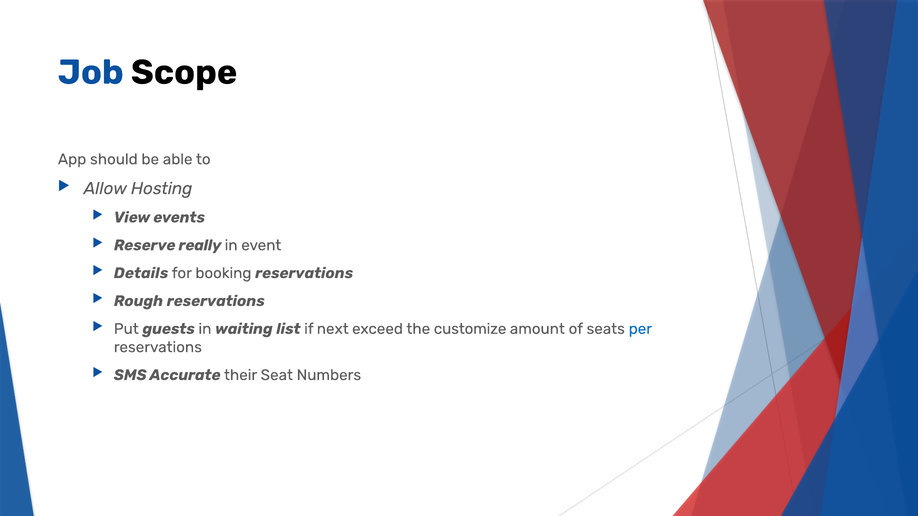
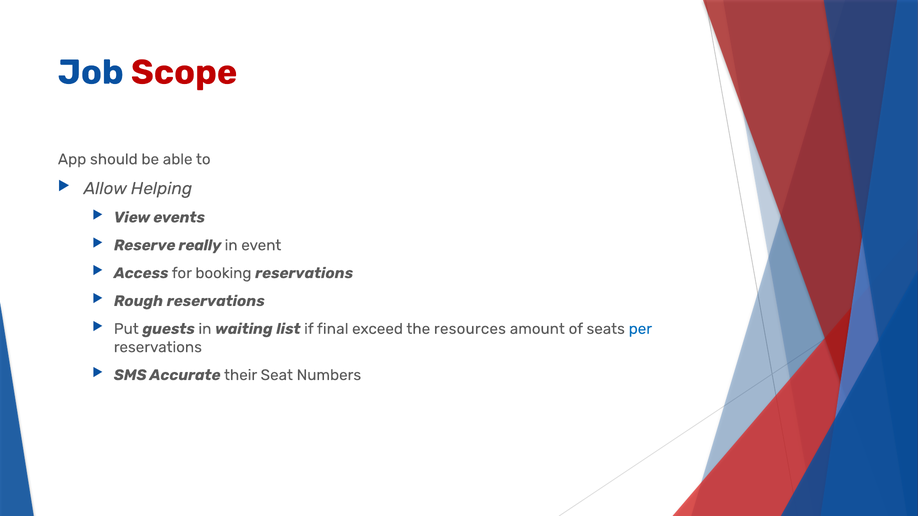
Scope colour: black -> red
Hosting: Hosting -> Helping
Details: Details -> Access
next: next -> final
customize: customize -> resources
